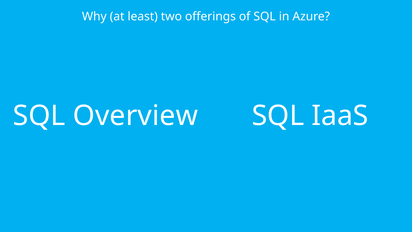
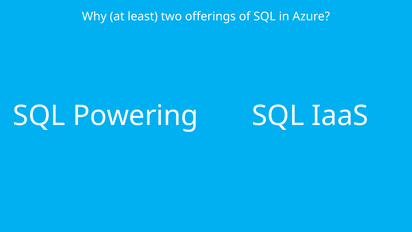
Overview: Overview -> Powering
